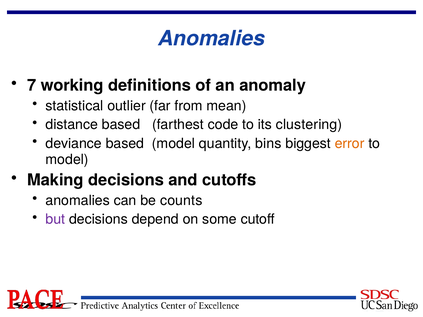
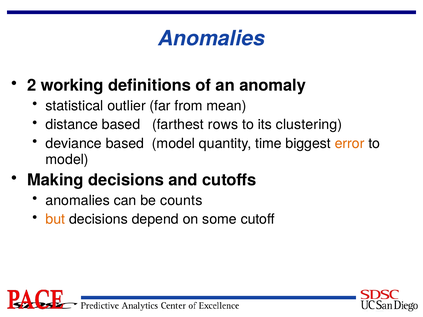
7: 7 -> 2
code: code -> rows
bins: bins -> time
but colour: purple -> orange
